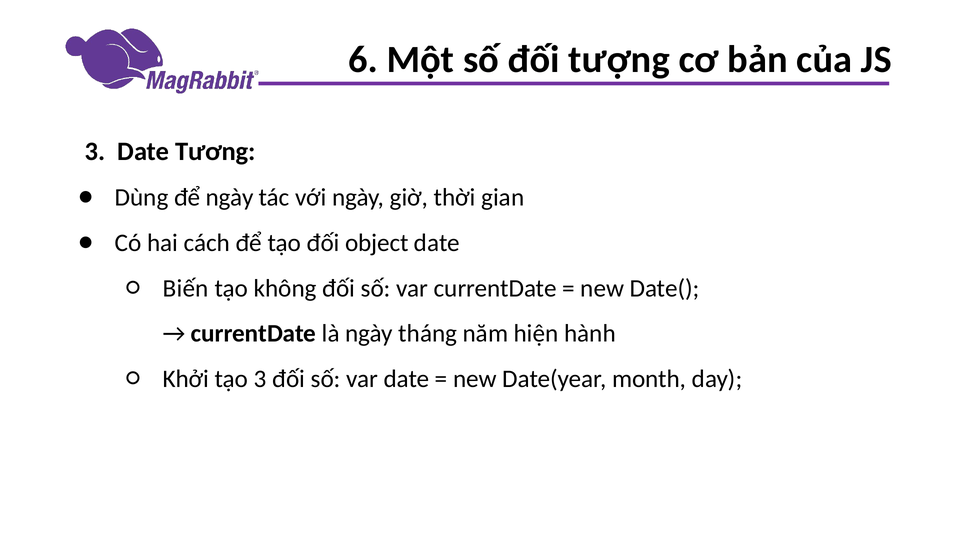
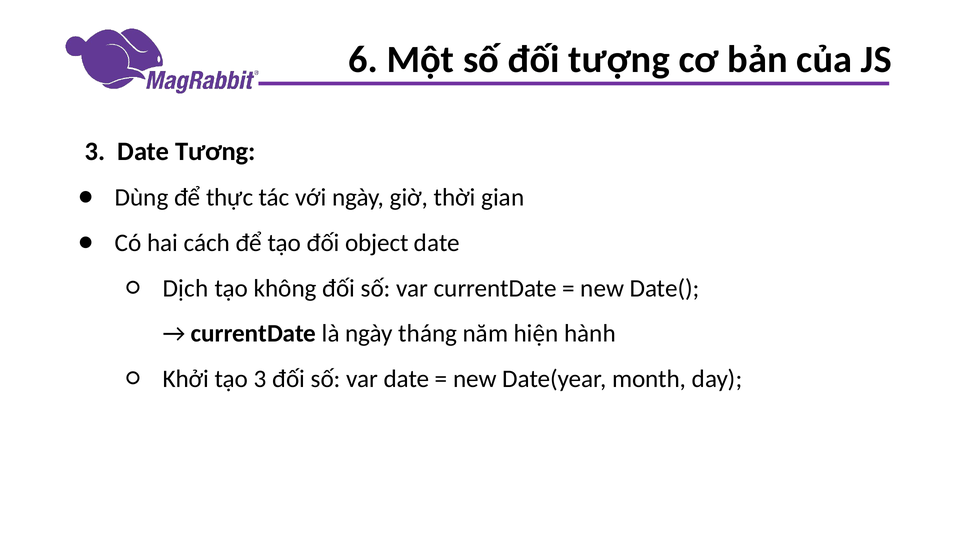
để ngày: ngày -> thực
Biến: Biến -> Dịch
